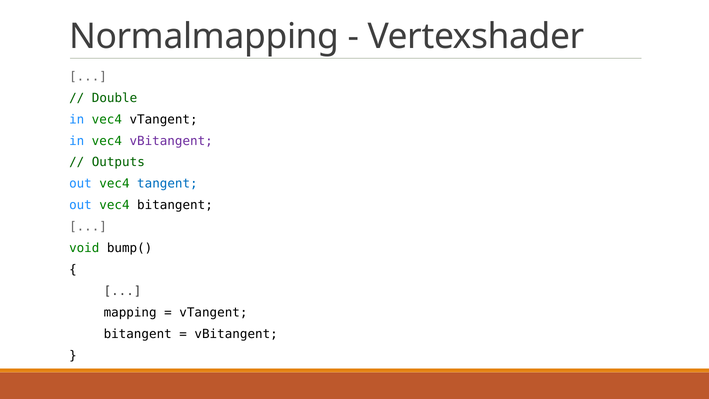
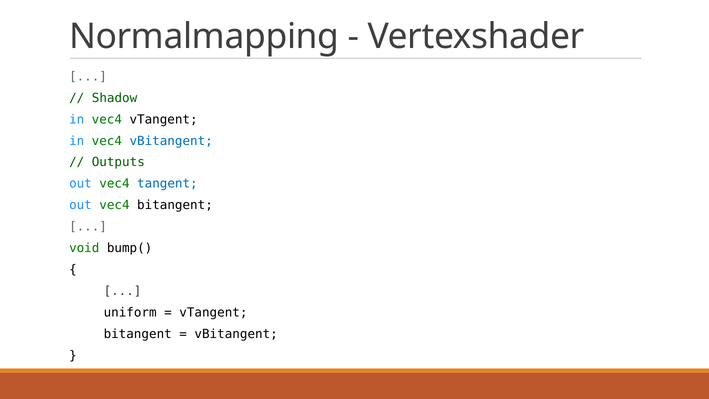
Double: Double -> Shadow
vBitangent at (171, 141) colour: purple -> blue
mapping: mapping -> uniform
